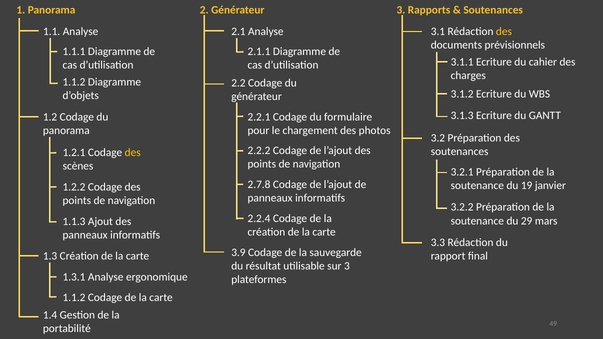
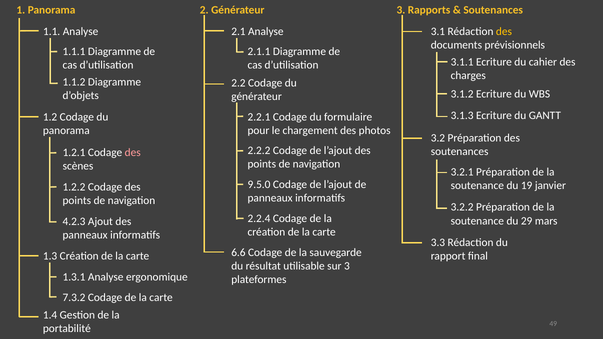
des at (133, 153) colour: yellow -> pink
2.7.8: 2.7.8 -> 9.5.0
1.1.3: 1.1.3 -> 4.2.3
3.9: 3.9 -> 6.6
1.1.2 at (74, 298): 1.1.2 -> 7.3.2
